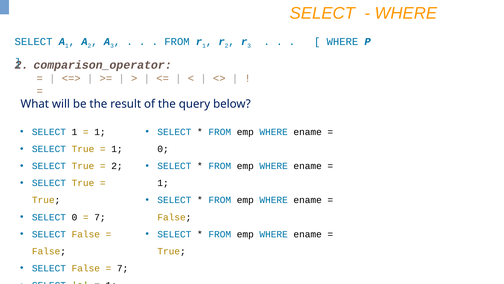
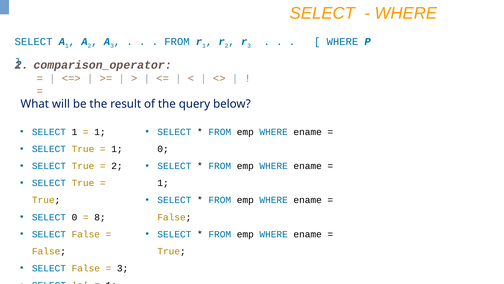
7 at (100, 217): 7 -> 8
7 at (123, 268): 7 -> 3
